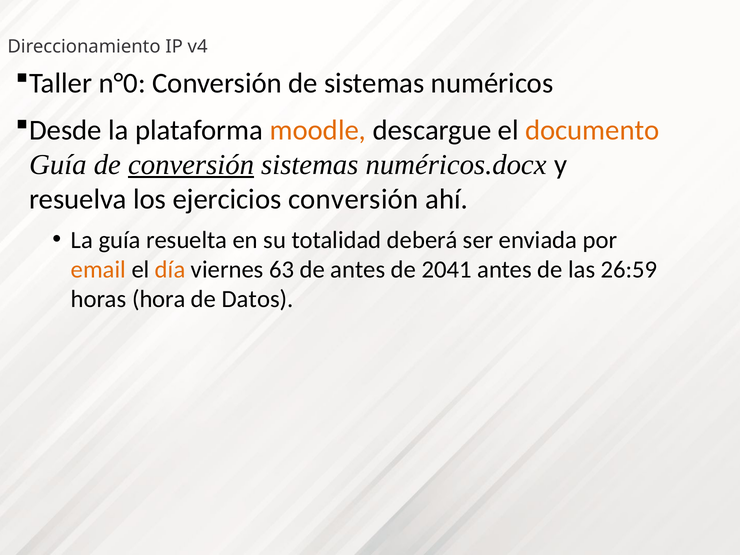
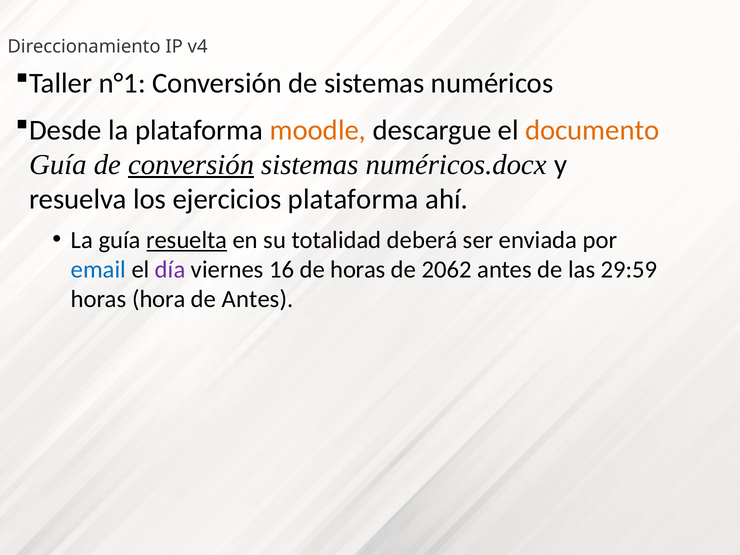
n°0: n°0 -> n°1
ejercicios conversión: conversión -> plataforma
resuelta underline: none -> present
email colour: orange -> blue
día colour: orange -> purple
63: 63 -> 16
de antes: antes -> horas
2041: 2041 -> 2062
26:59: 26:59 -> 29:59
de Datos: Datos -> Antes
